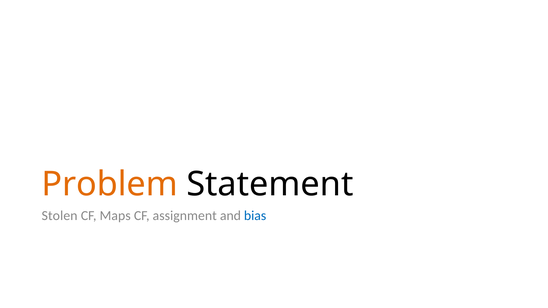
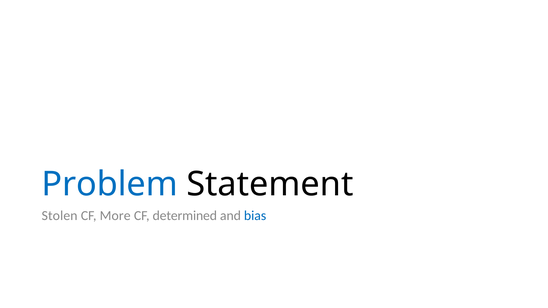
Problem colour: orange -> blue
Maps: Maps -> More
assignment: assignment -> determined
